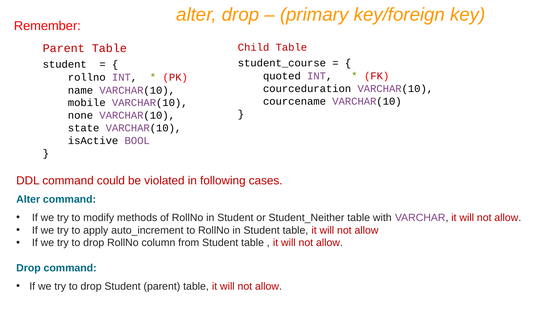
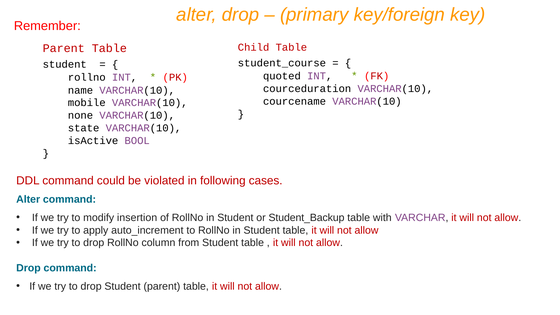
methods: methods -> insertion
Student_Neither: Student_Neither -> Student_Backup
